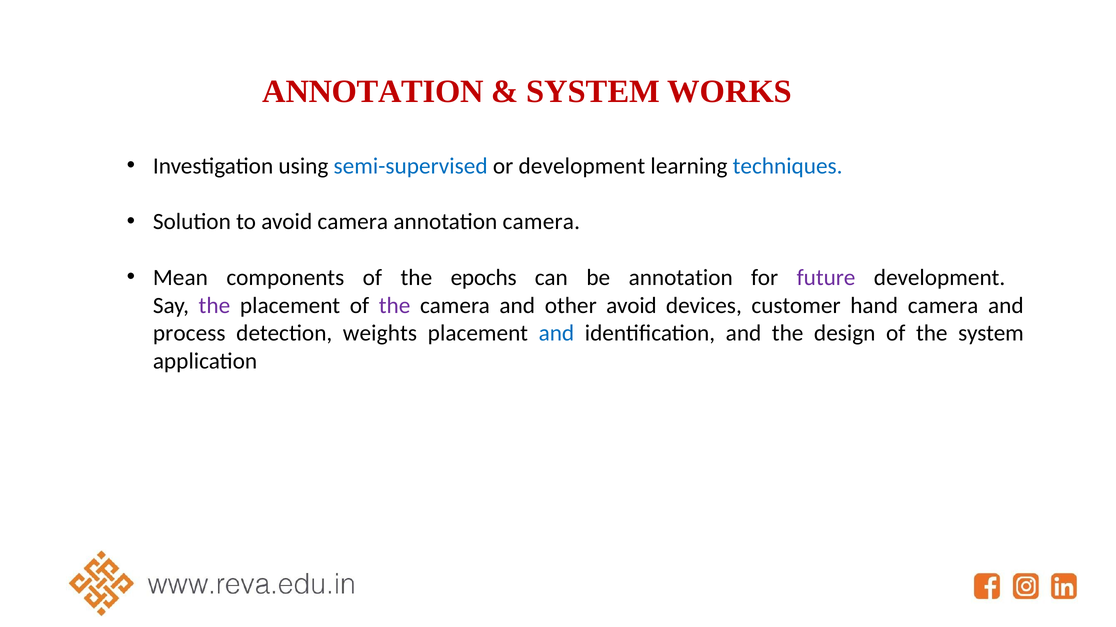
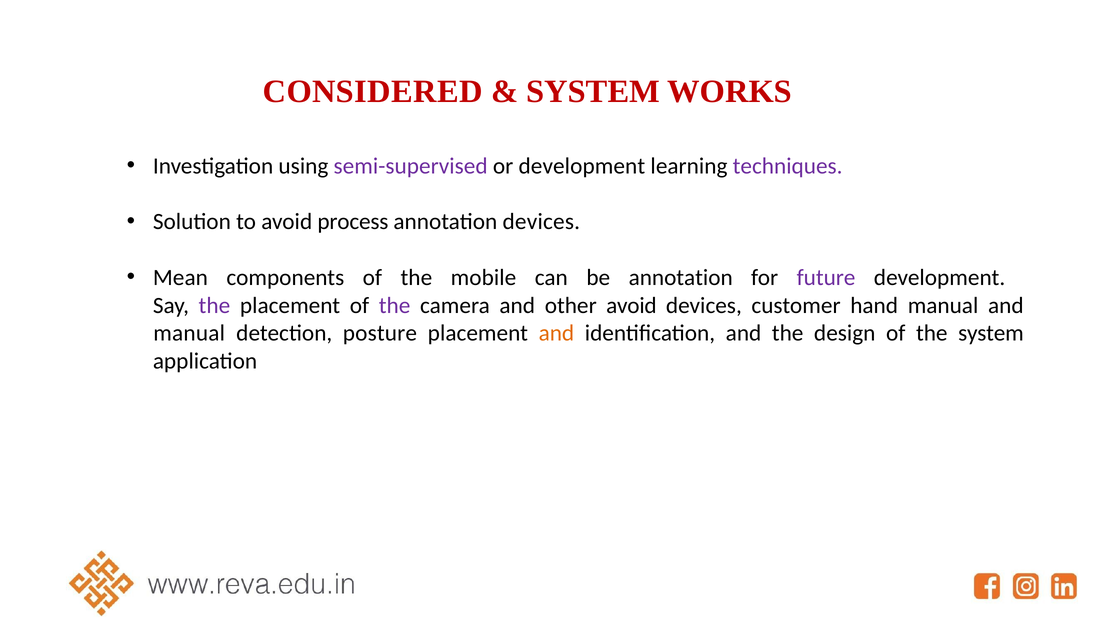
ANNOTATION at (373, 92): ANNOTATION -> CONSIDERED
semi-supervised colour: blue -> purple
techniques colour: blue -> purple
avoid camera: camera -> process
annotation camera: camera -> devices
epochs: epochs -> mobile
hand camera: camera -> manual
process at (189, 334): process -> manual
weights: weights -> posture
and at (556, 334) colour: blue -> orange
